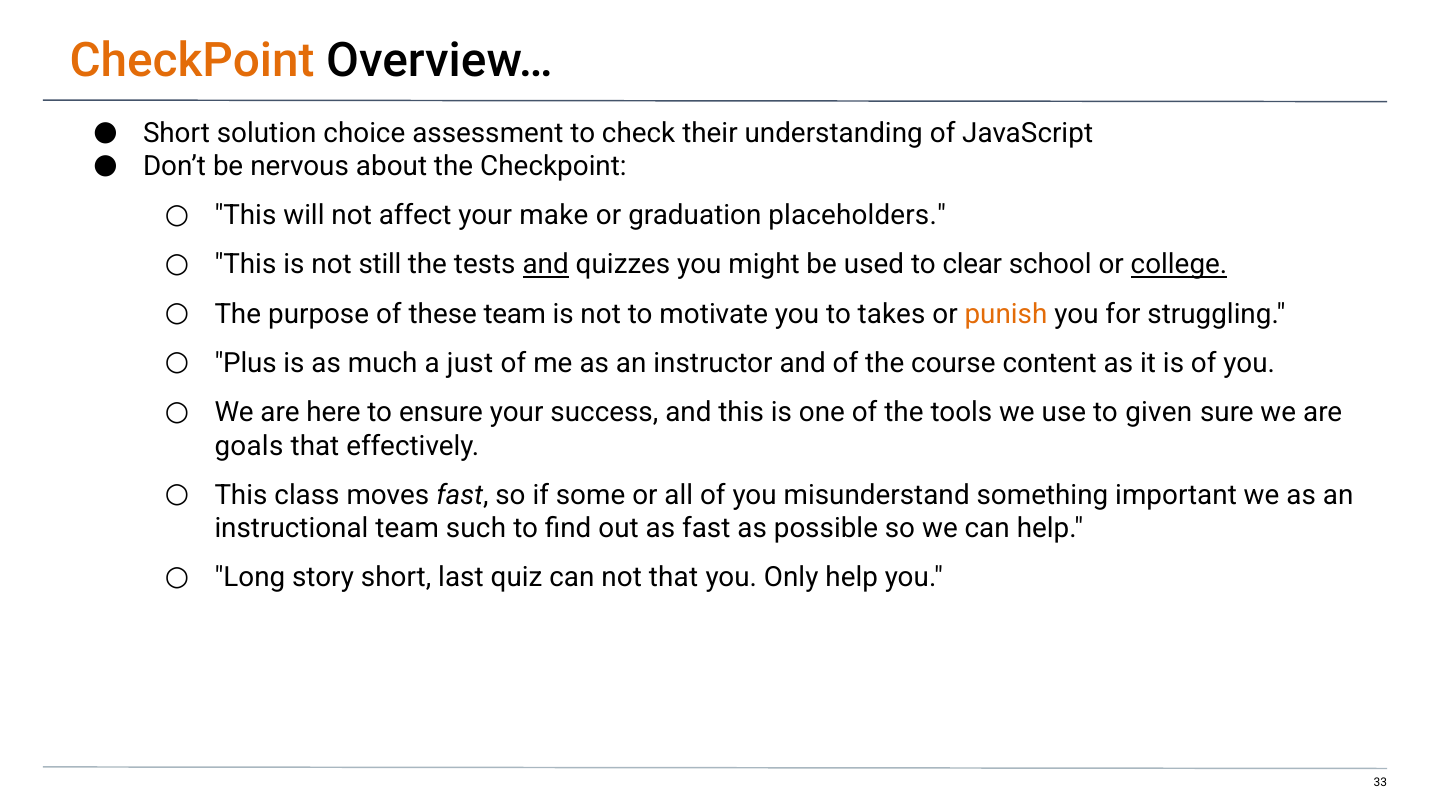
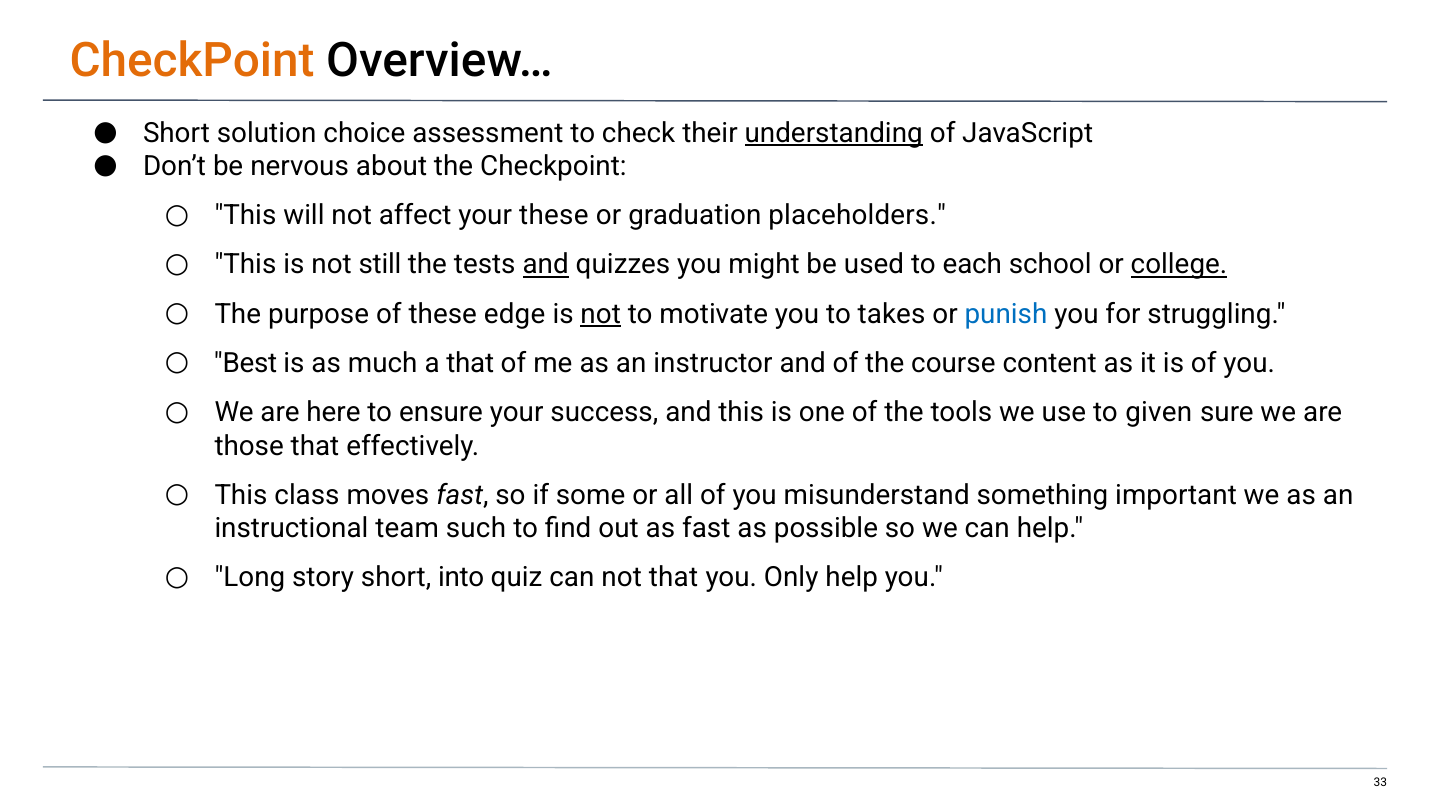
understanding underline: none -> present
your make: make -> these
clear: clear -> each
these team: team -> edge
not at (601, 314) underline: none -> present
punish colour: orange -> blue
Plus: Plus -> Best
a just: just -> that
goals: goals -> those
last: last -> into
